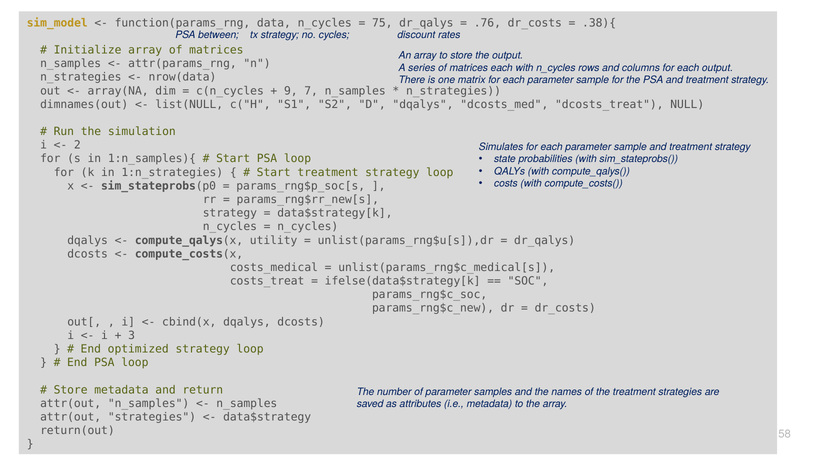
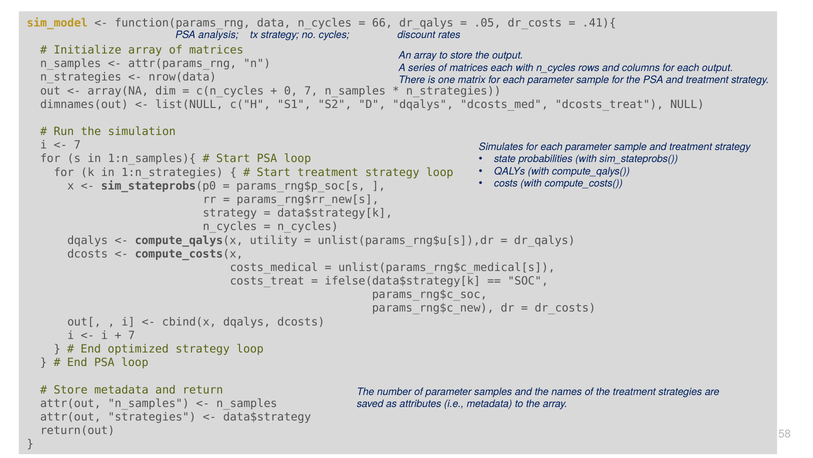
75: 75 -> 66
.76: .76 -> .05
.38){: .38){ -> .41){
between: between -> analysis
9: 9 -> 0
2 at (77, 145): 2 -> 7
3 at (132, 335): 3 -> 7
